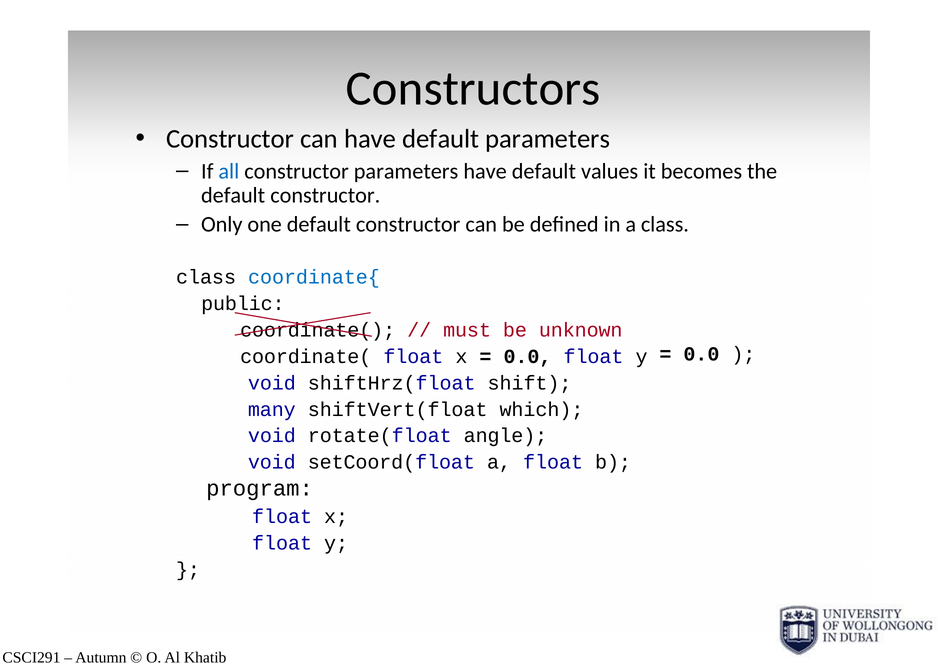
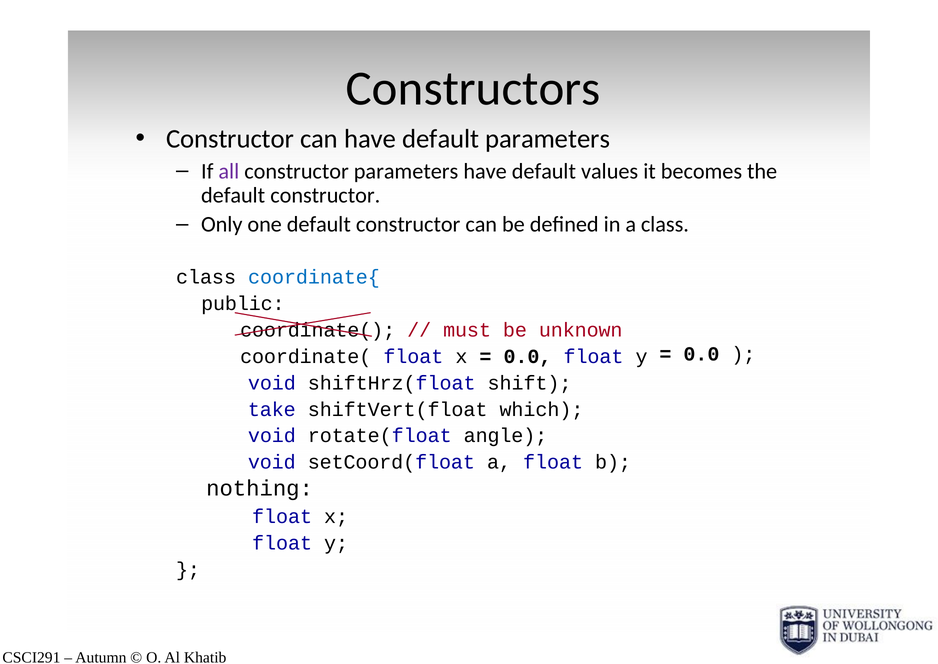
all colour: blue -> purple
many: many -> take
program: program -> nothing
